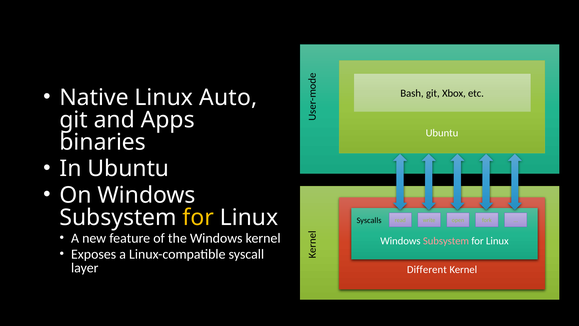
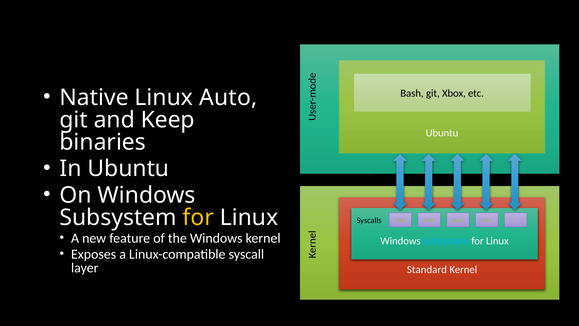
Apps: Apps -> Keep
Subsystem at (446, 241) colour: pink -> light blue
Different: Different -> Standard
